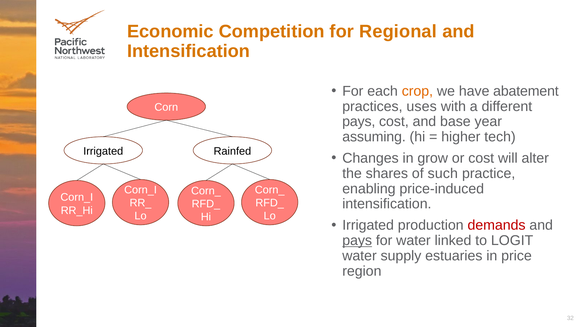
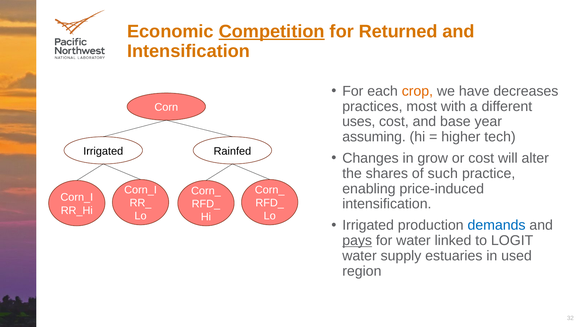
Competition underline: none -> present
Regional: Regional -> Returned
abatement: abatement -> decreases
uses: uses -> most
pays at (359, 122): pays -> uses
demands colour: red -> blue
price: price -> used
